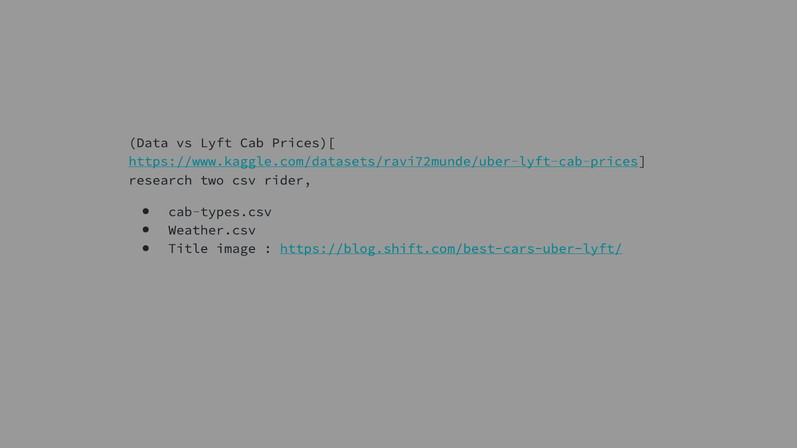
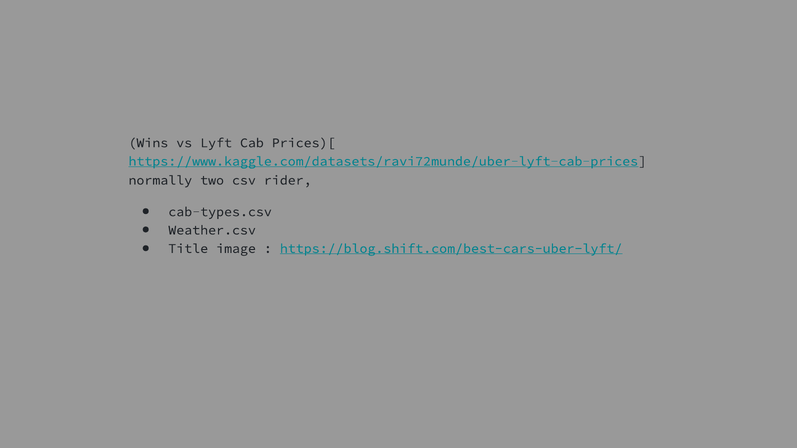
Data: Data -> Wins
research: research -> normally
